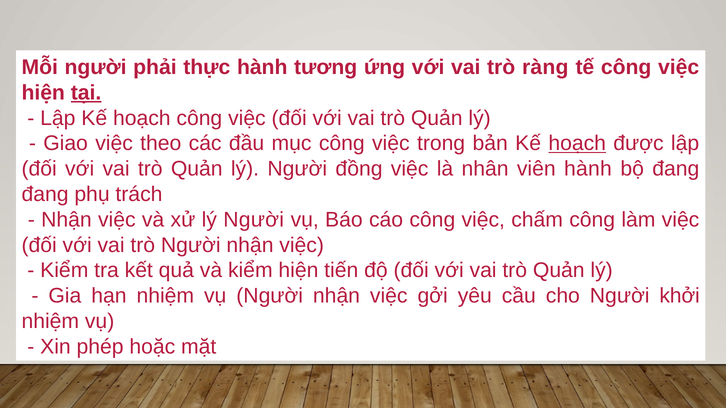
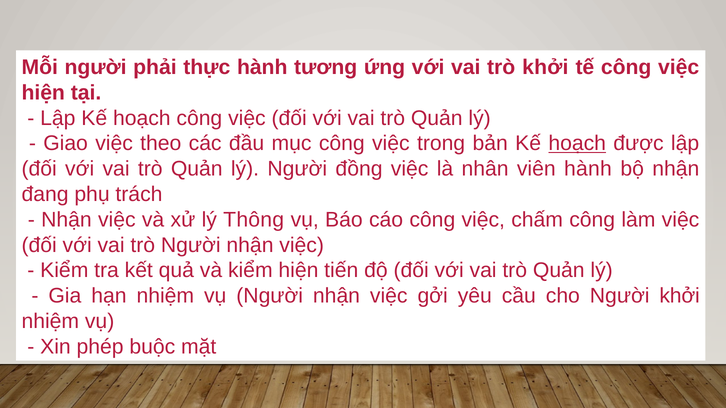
trò ràng: ràng -> khởi
tại underline: present -> none
bộ đang: đang -> nhận
xử lý Người: Người -> Thông
hoặc: hoặc -> buộc
